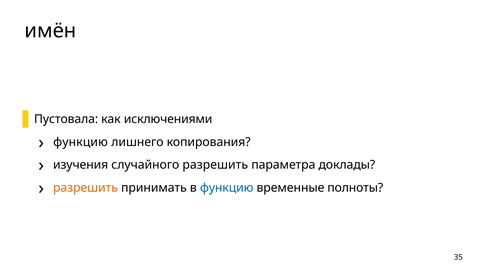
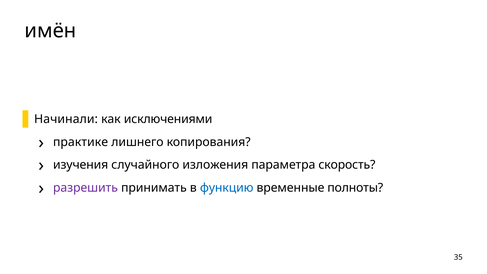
Пустовала: Пустовала -> Начинали
функцию at (81, 142): функцию -> практике
случайного разрешить: разрешить -> изложения
доклады: доклады -> скорость
разрешить at (85, 188) colour: orange -> purple
